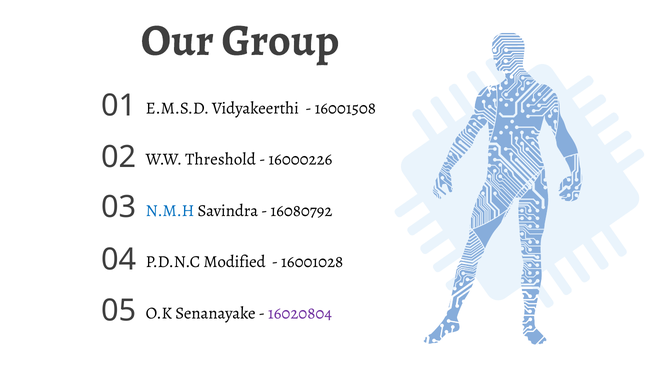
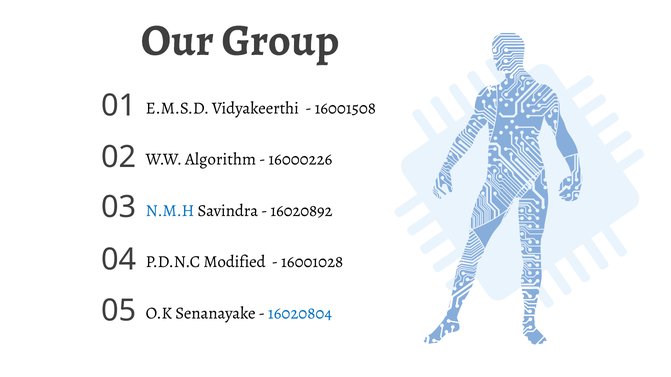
Threshold: Threshold -> Algorithm
16080792: 16080792 -> 16020892
16020804 colour: purple -> blue
